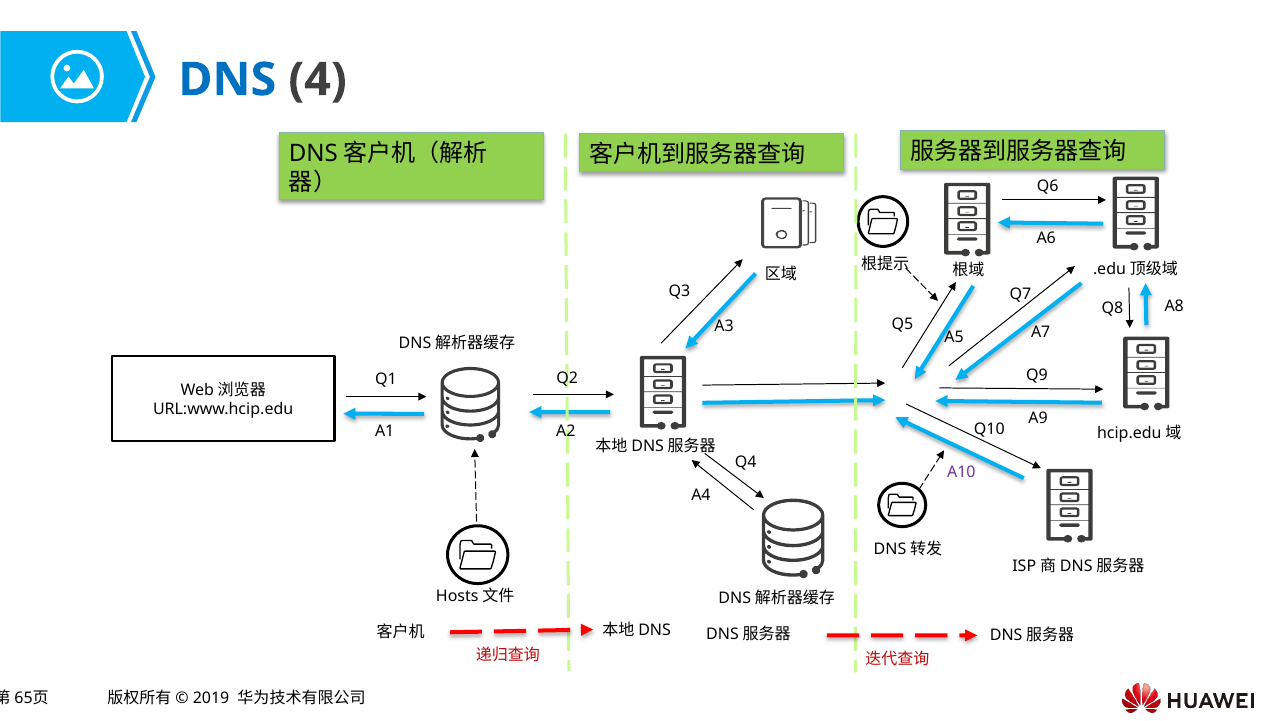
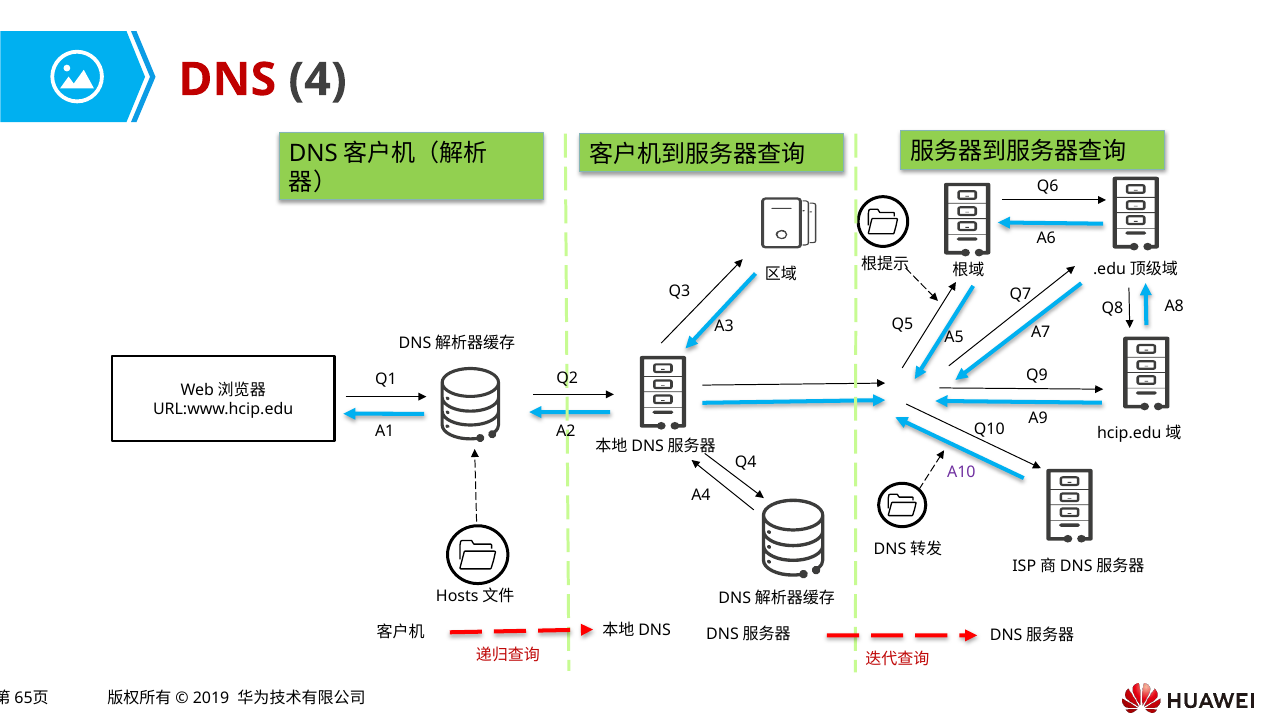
DNS colour: blue -> red
